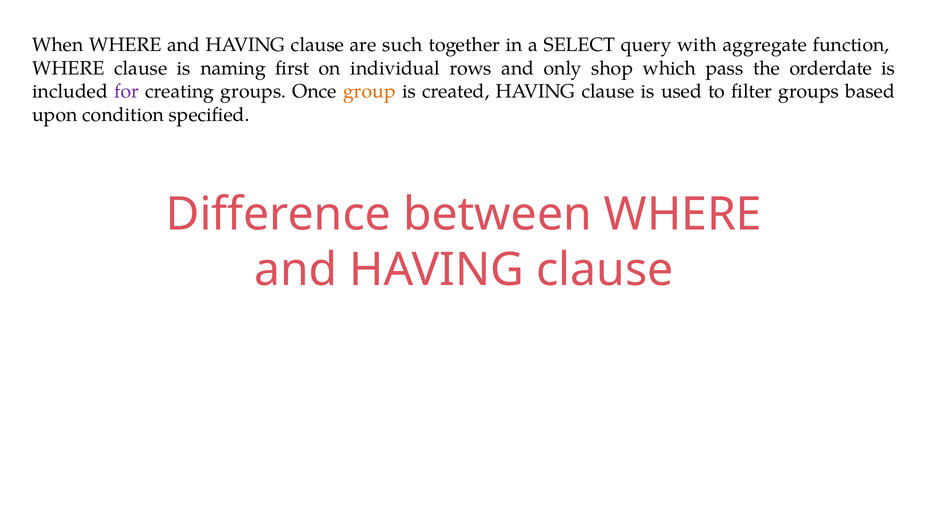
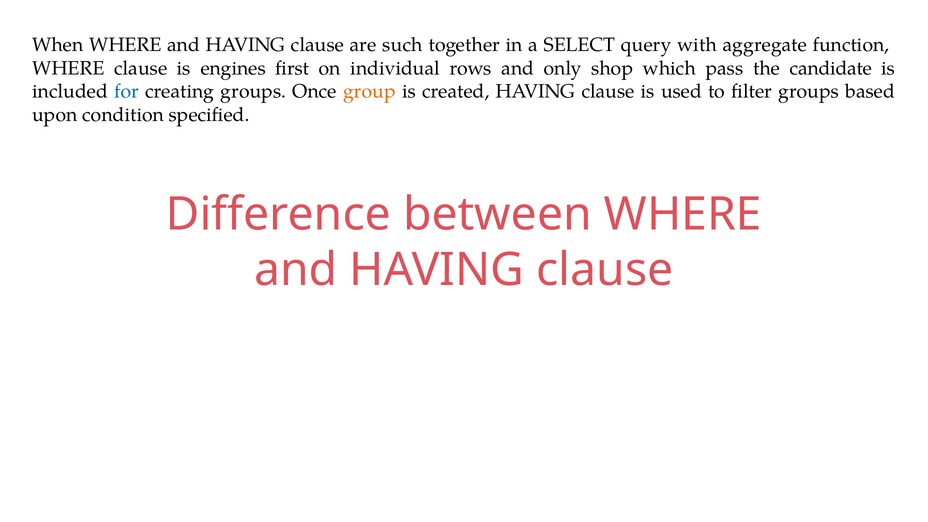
naming: naming -> engines
orderdate: orderdate -> candidate
for colour: purple -> blue
